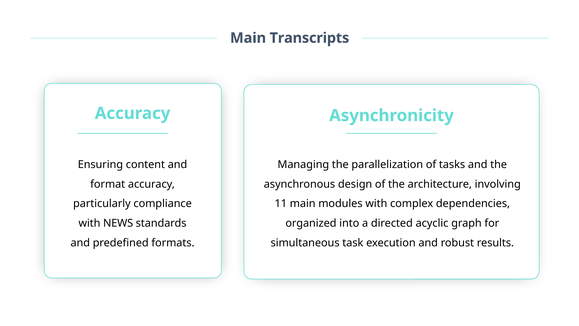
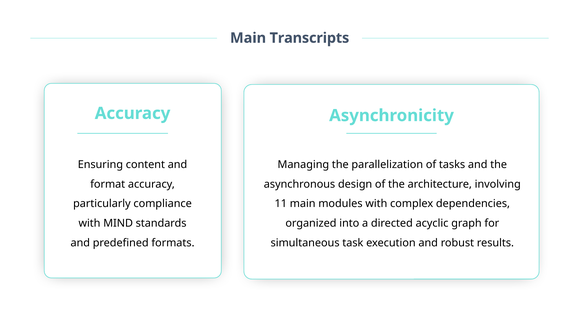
NEWS: NEWS -> MIND
